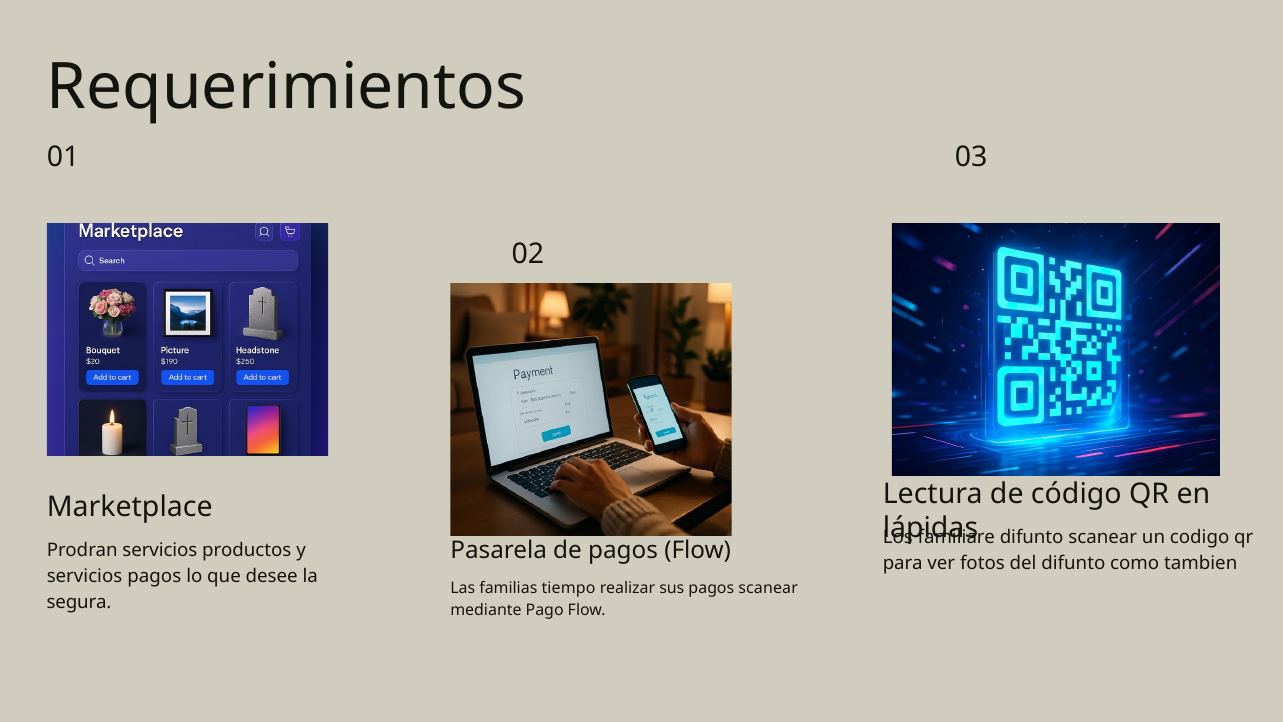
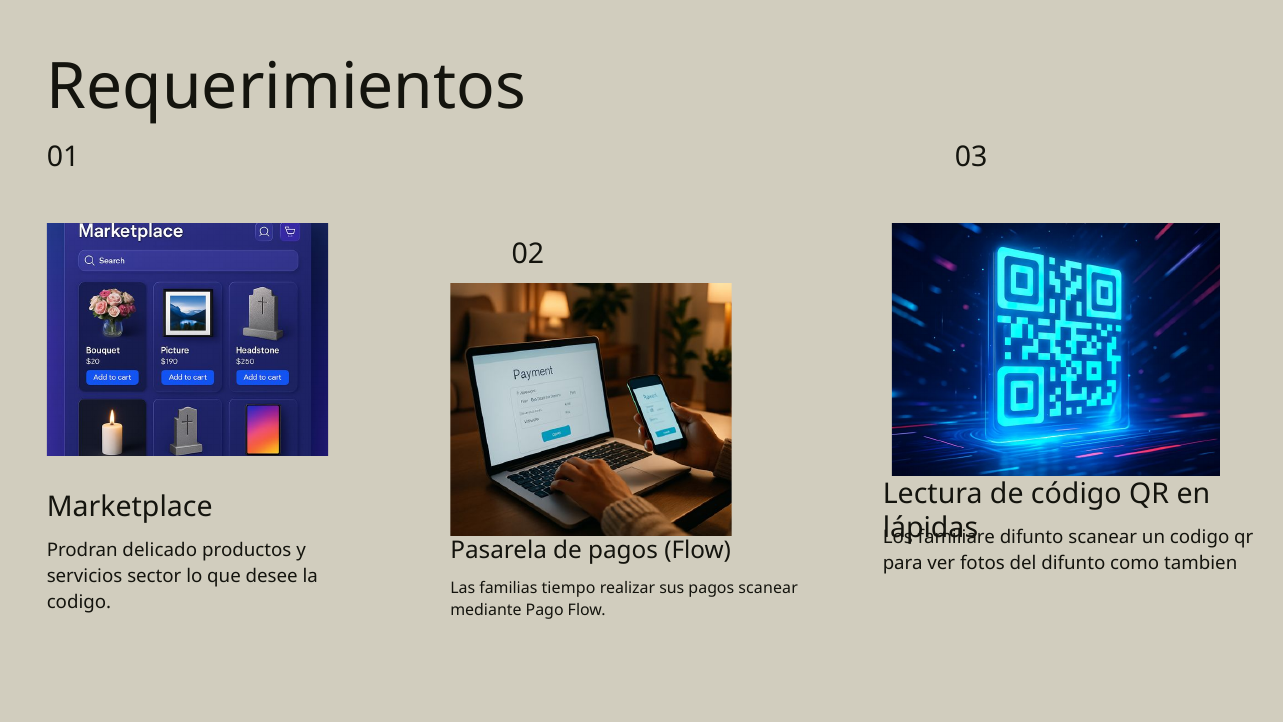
Prodran servicios: servicios -> delicado
servicios pagos: pagos -> sector
segura at (79, 602): segura -> codigo
